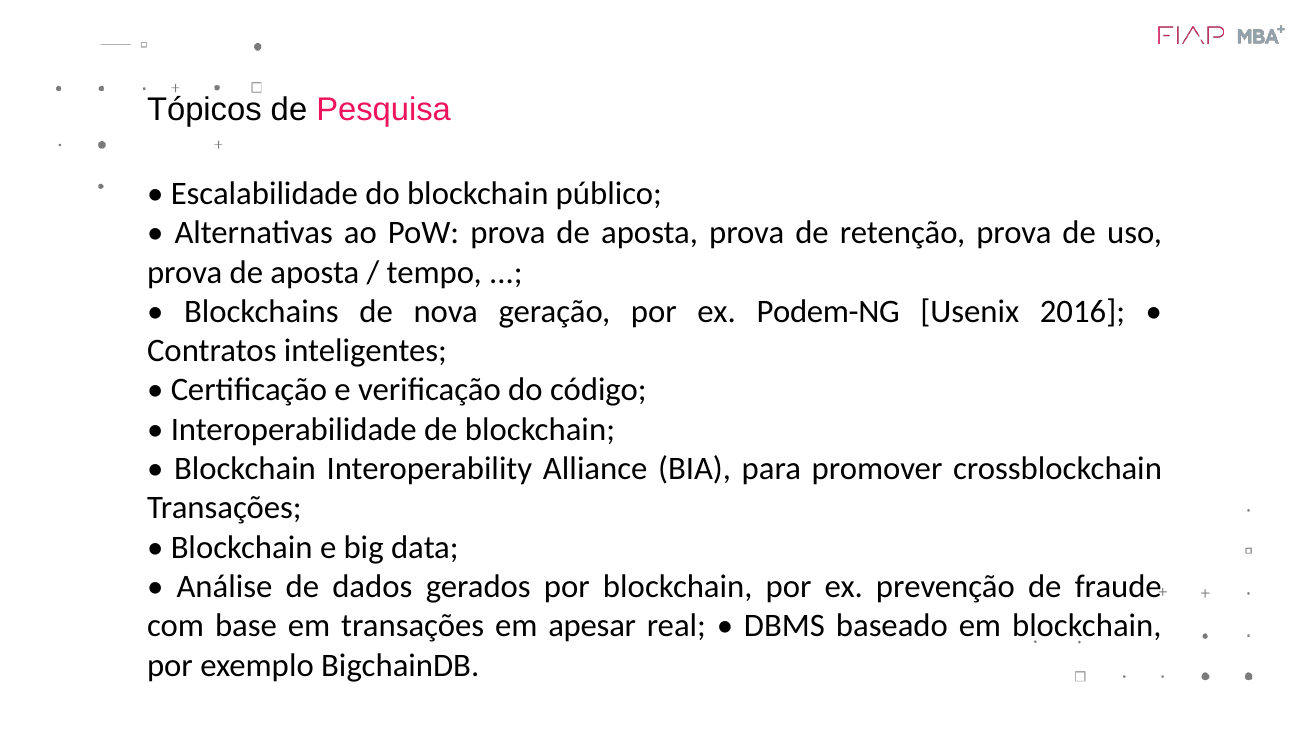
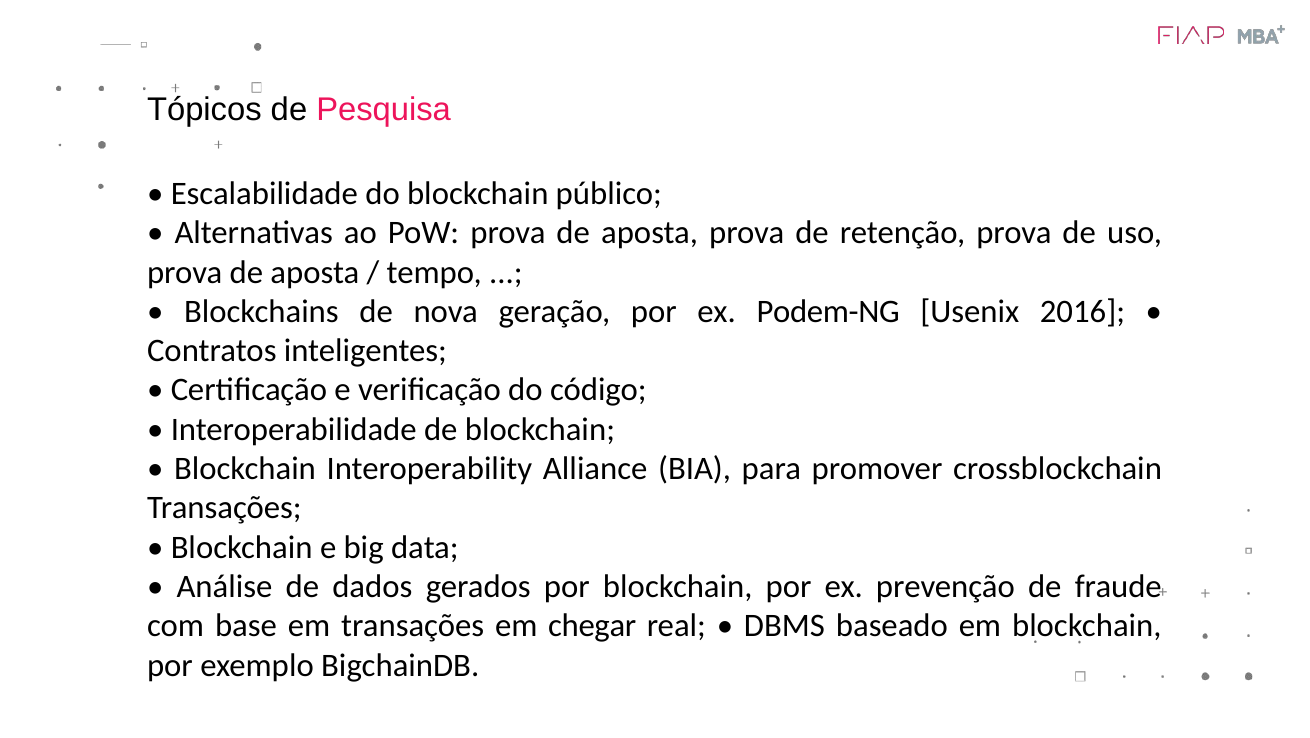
apesar: apesar -> chegar
